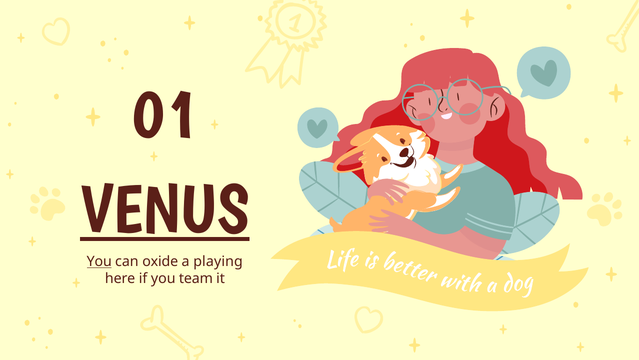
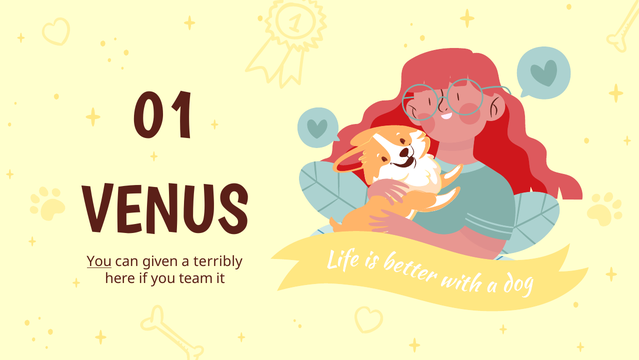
VENUS underline: present -> none
oxide: oxide -> given
playing: playing -> terribly
